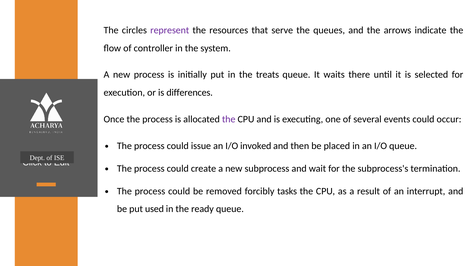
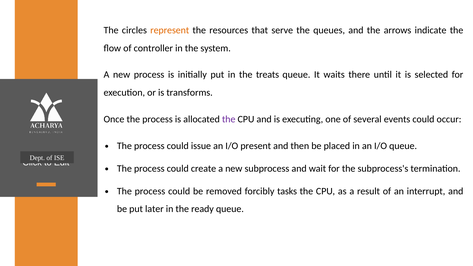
represent colour: purple -> orange
differences: differences -> transforms
invoked: invoked -> present
used: used -> later
